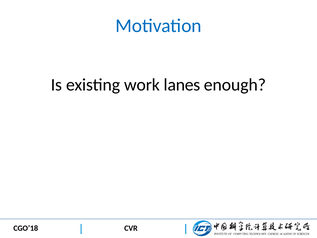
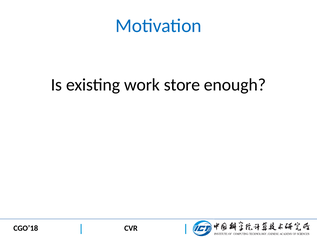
lanes: lanes -> store
